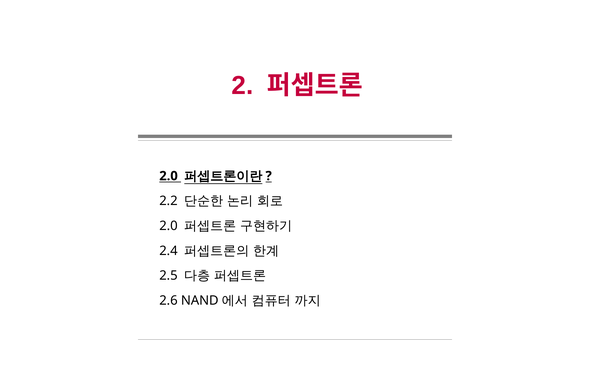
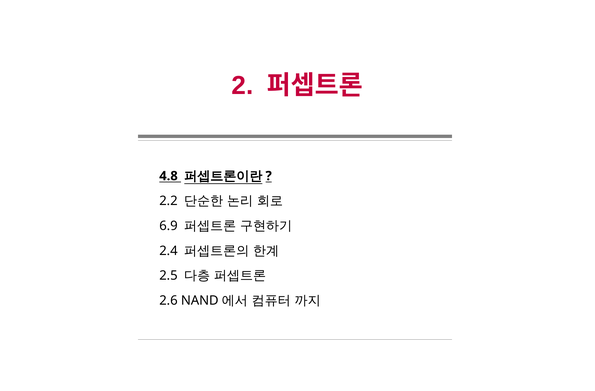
2.0 at (169, 176): 2.0 -> 4.8
2.0 at (168, 226): 2.0 -> 6.9
